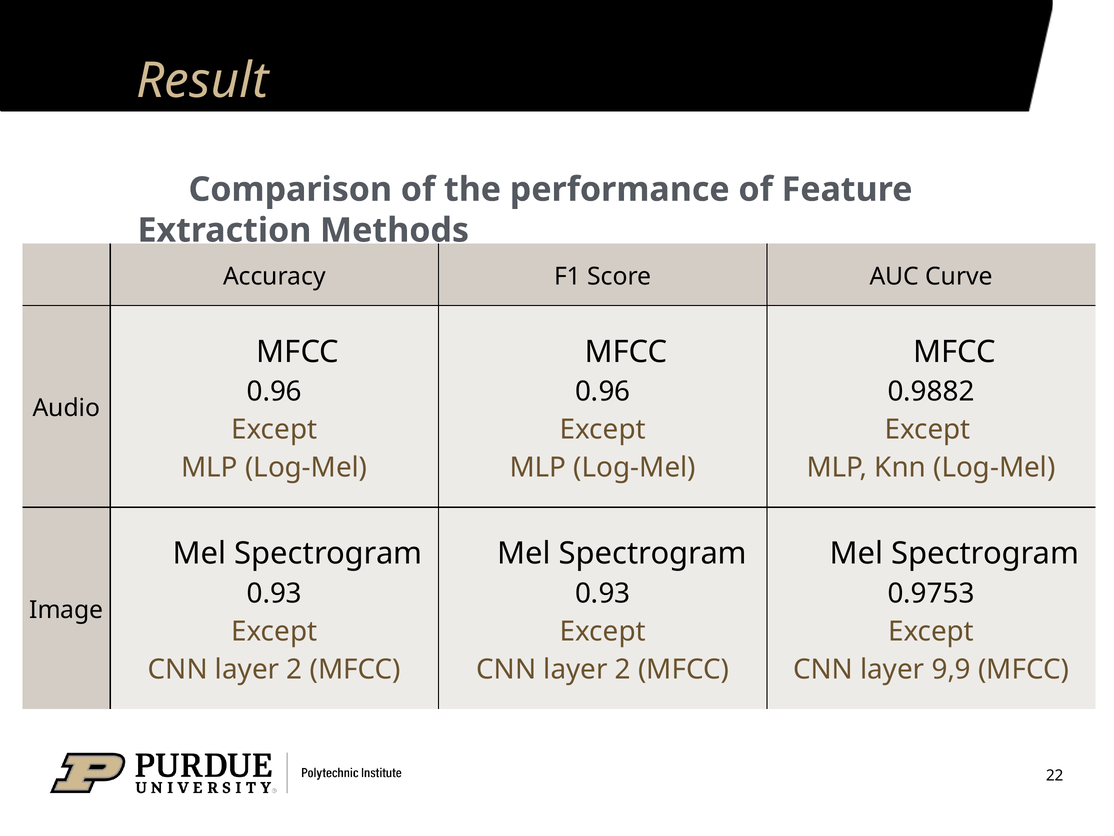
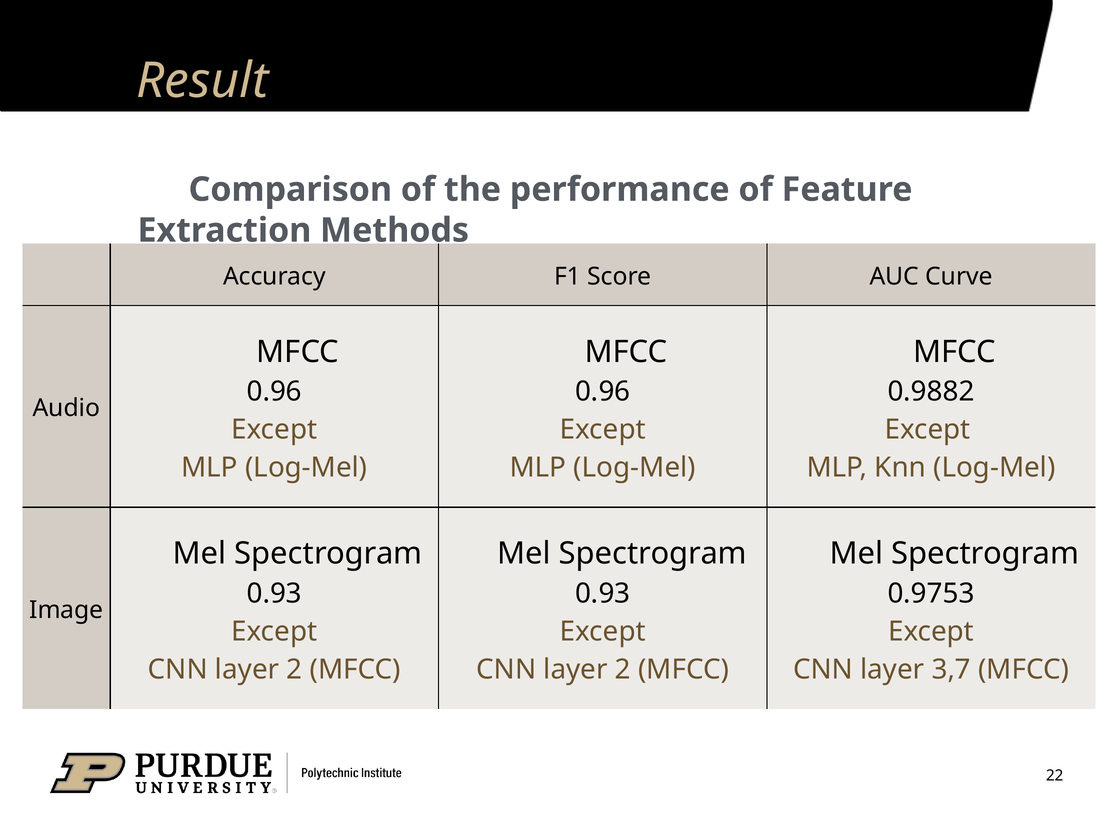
9,9: 9,9 -> 3,7
